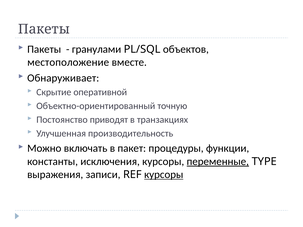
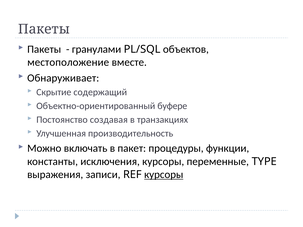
оперативной: оперативной -> содержащий
точную: точную -> буфере
приводят: приводят -> создавая
переменные underline: present -> none
